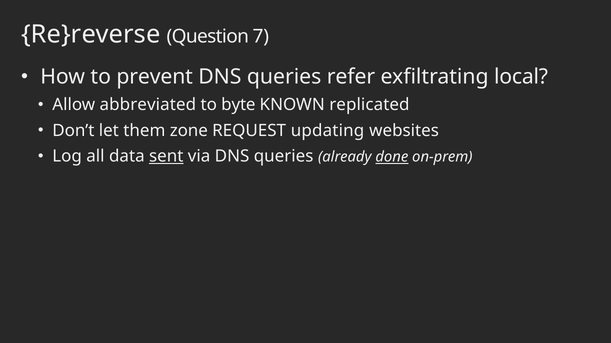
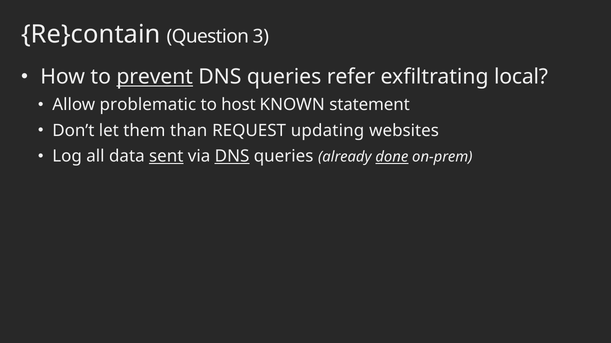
Re}reverse: Re}reverse -> Re}contain
7: 7 -> 3
prevent underline: none -> present
abbreviated: abbreviated -> problematic
byte: byte -> host
replicated: replicated -> statement
zone: zone -> than
DNS at (232, 157) underline: none -> present
